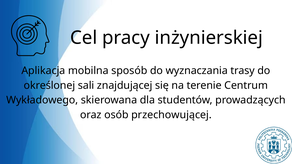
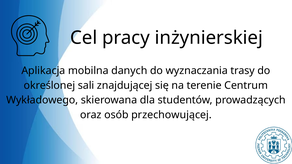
sposób: sposób -> danych
